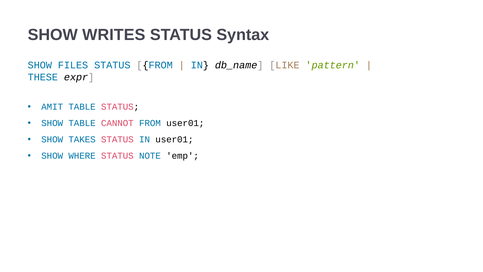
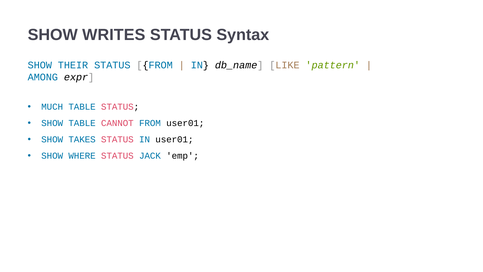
FILES: FILES -> THEIR
THESE: THESE -> AMONG
AMIT: AMIT -> MUCH
NOTE: NOTE -> JACK
